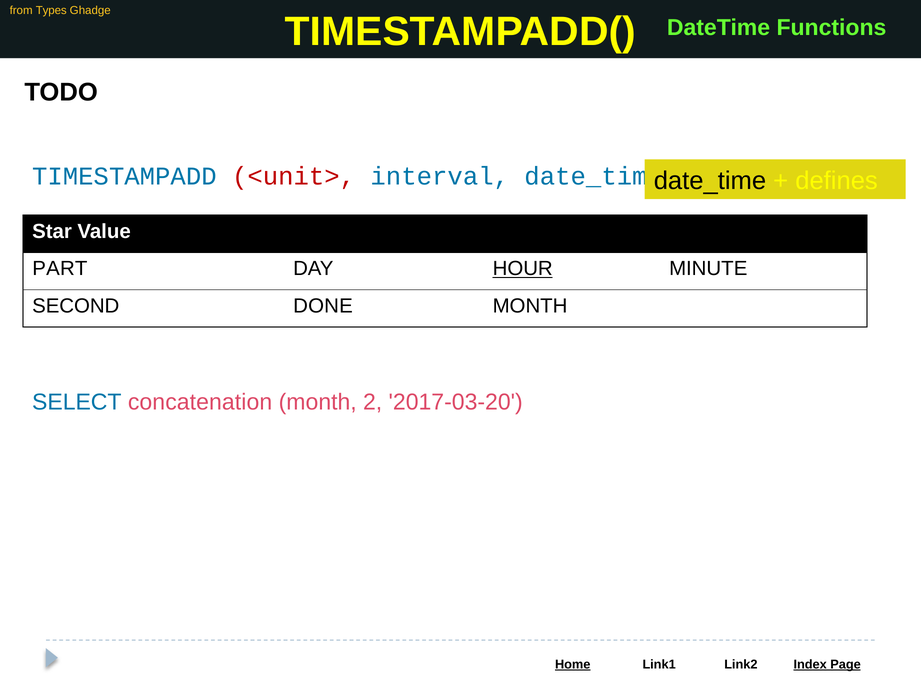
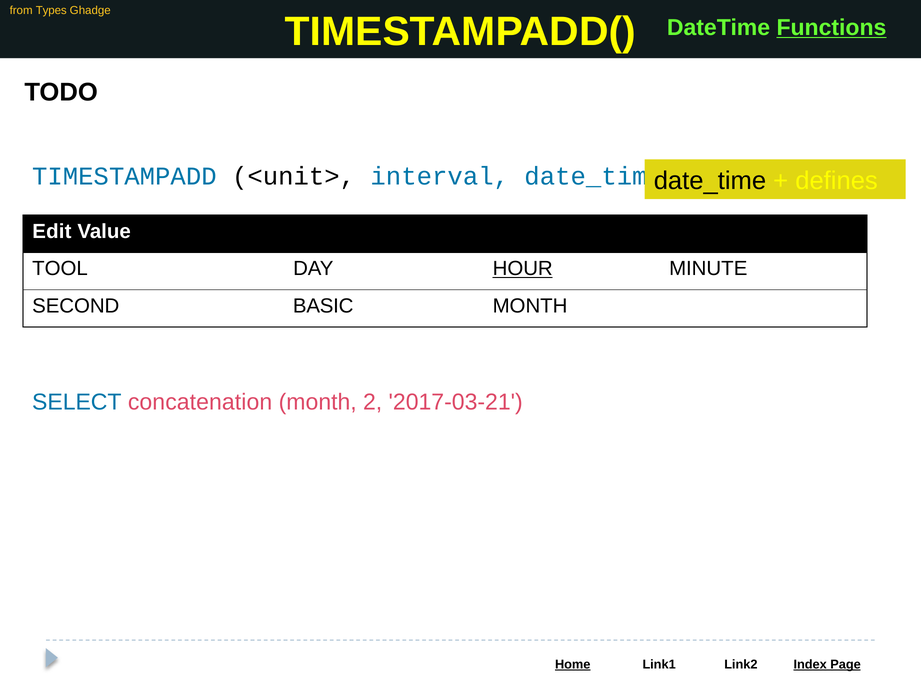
Functions underline: none -> present
<unit> colour: red -> black
Star: Star -> Edit
PART: PART -> TOOL
DONE: DONE -> BASIC
2017-03-20: 2017-03-20 -> 2017-03-21
